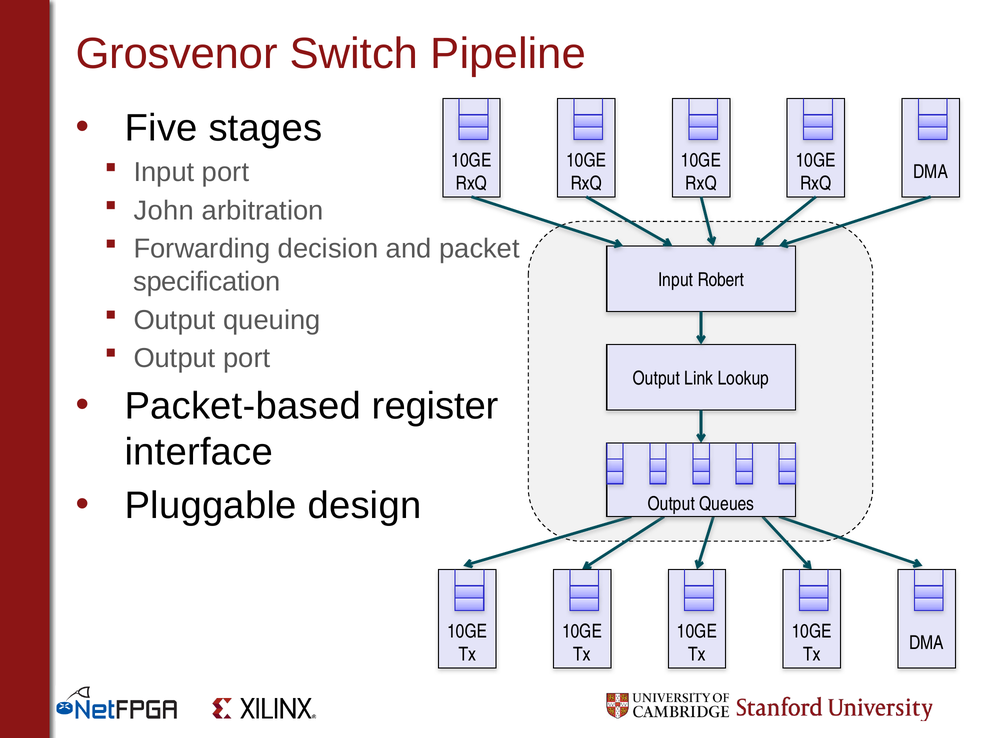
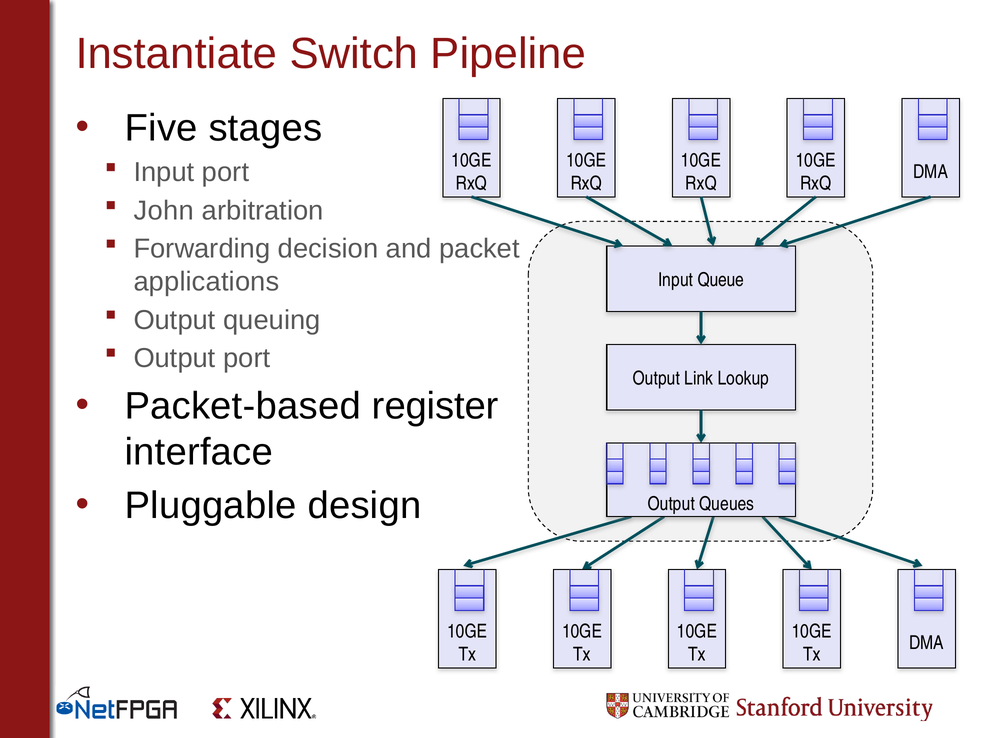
Grosvenor: Grosvenor -> Instantiate
specification: specification -> applications
Robert: Robert -> Queue
